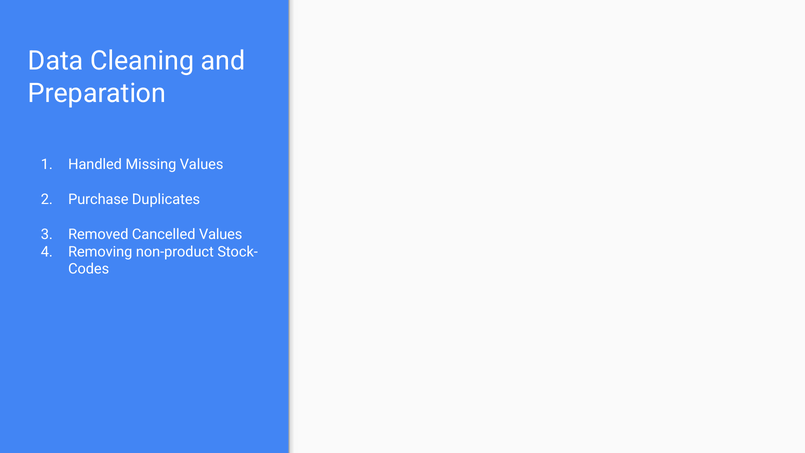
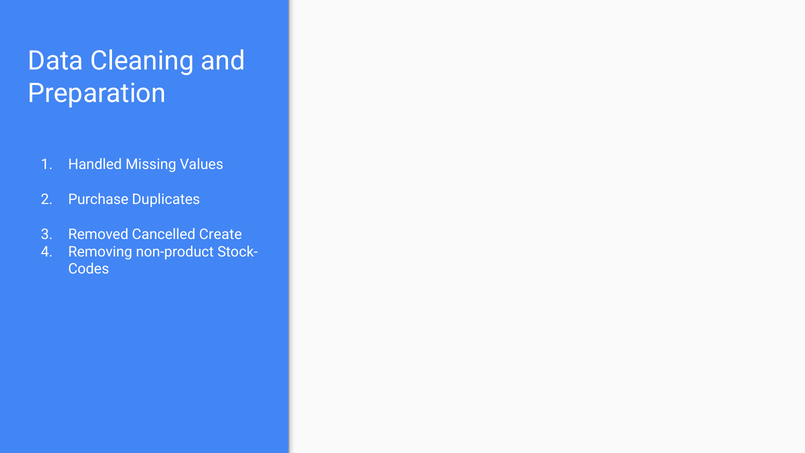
Cancelled Values: Values -> Create
